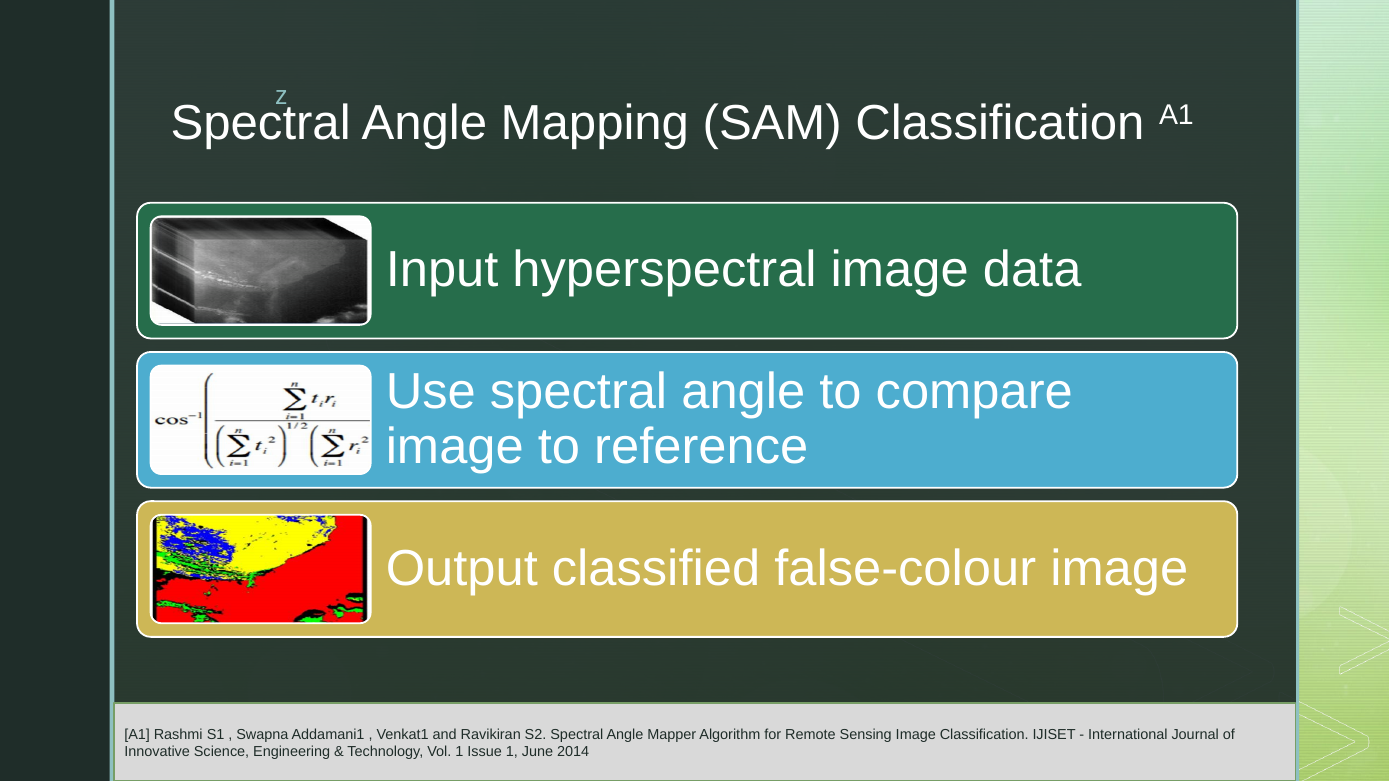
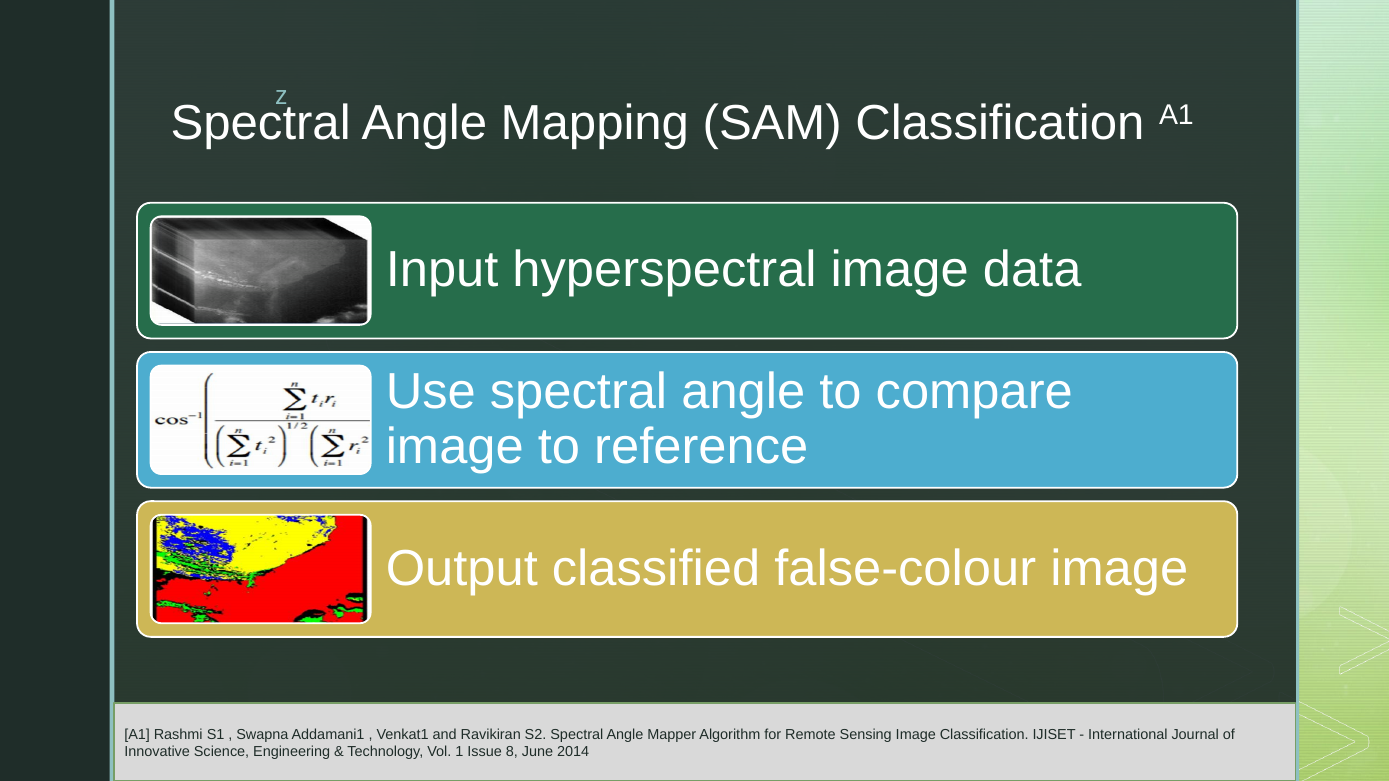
Issue 1: 1 -> 8
